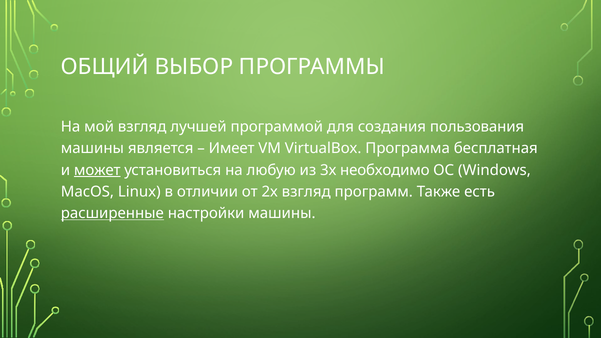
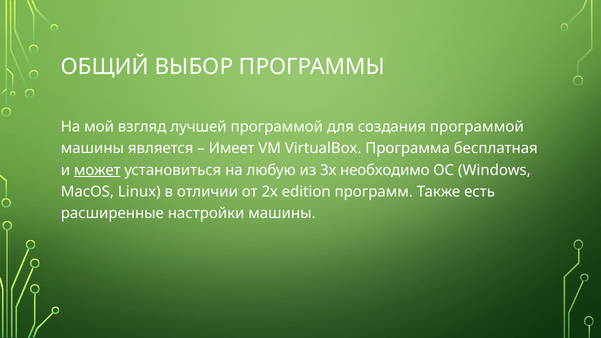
создания пользования: пользования -> программой
2х взгляд: взгляд -> edition
расширенные underline: present -> none
